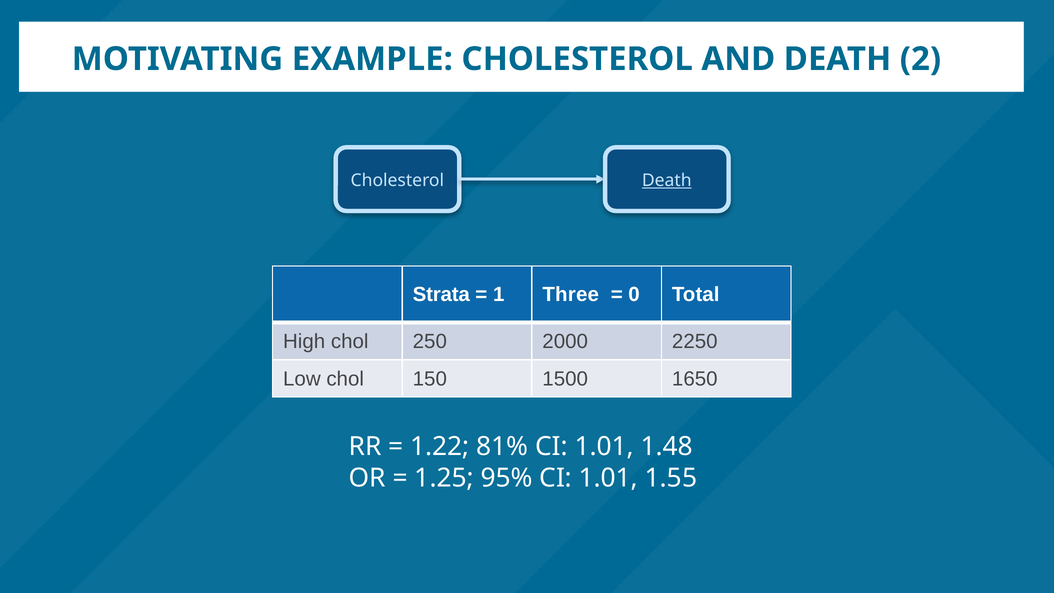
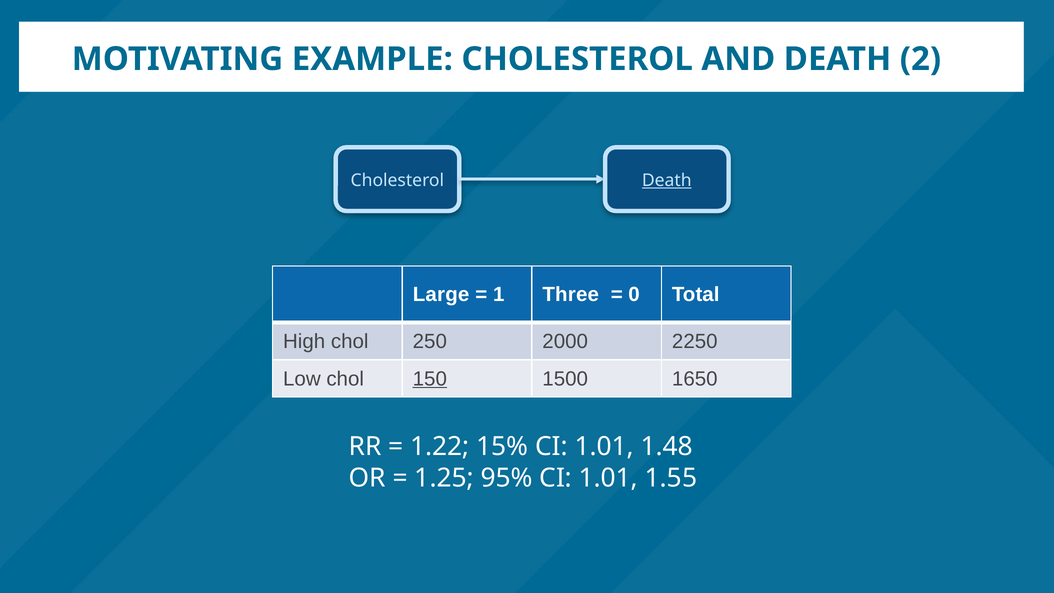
Strata: Strata -> Large
150 underline: none -> present
81%: 81% -> 15%
